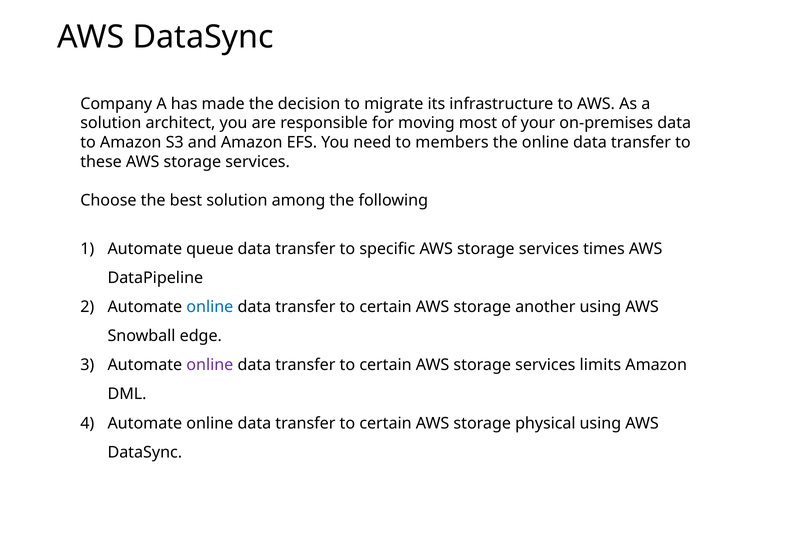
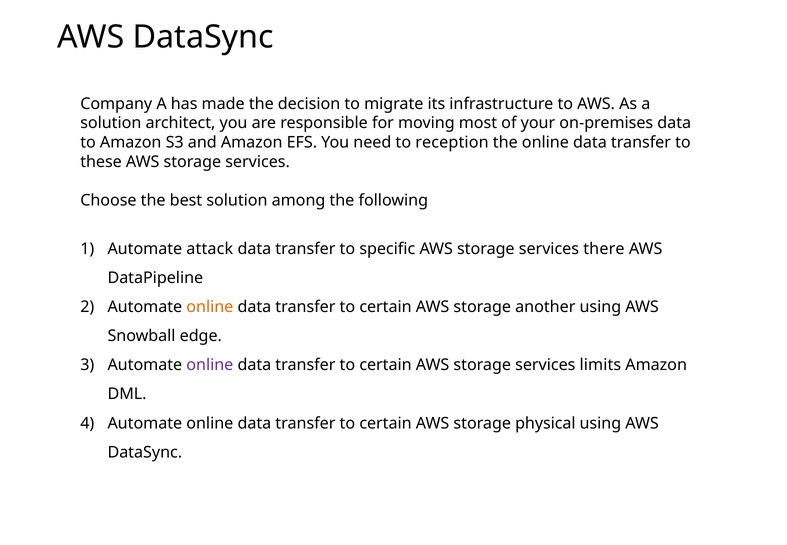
members: members -> reception
queue: queue -> attack
times: times -> there
online at (210, 307) colour: blue -> orange
